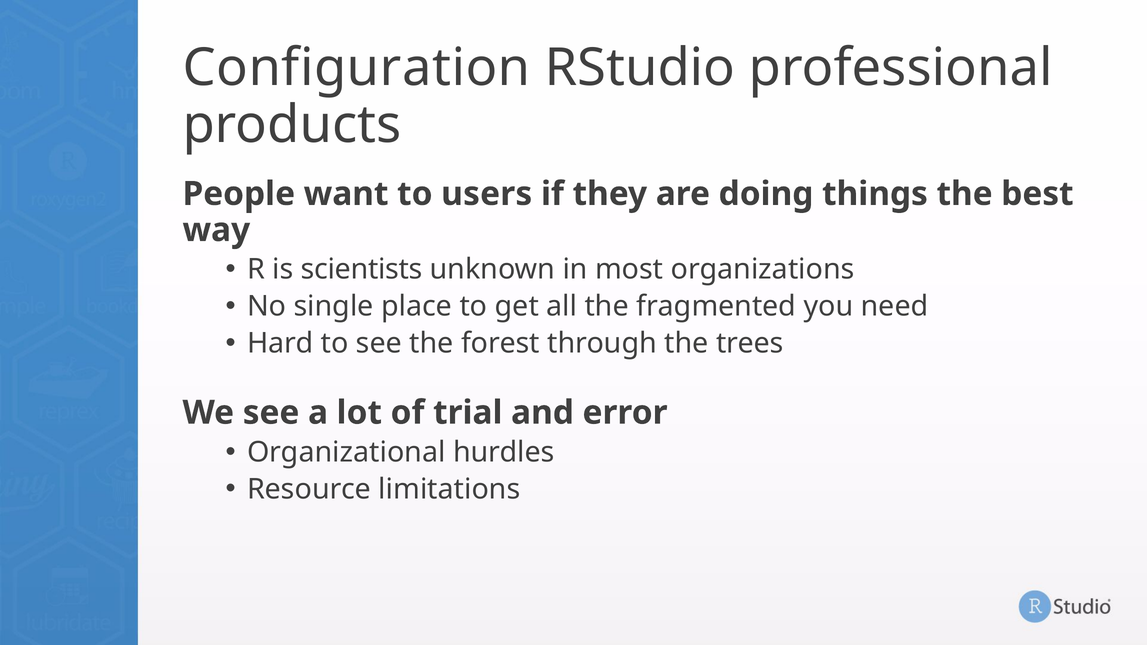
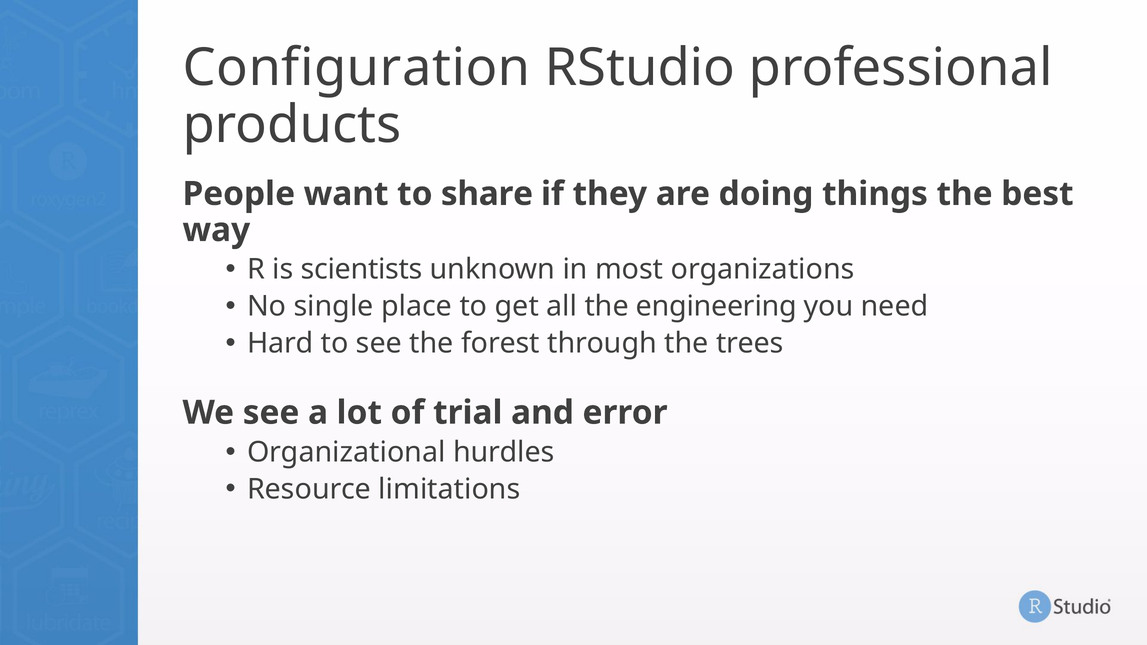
users: users -> share
fragmented: fragmented -> engineering
